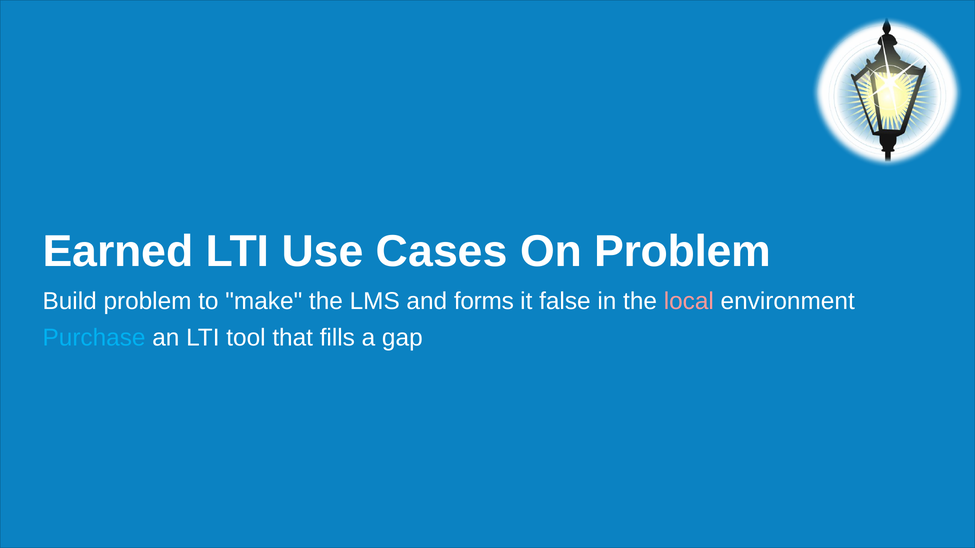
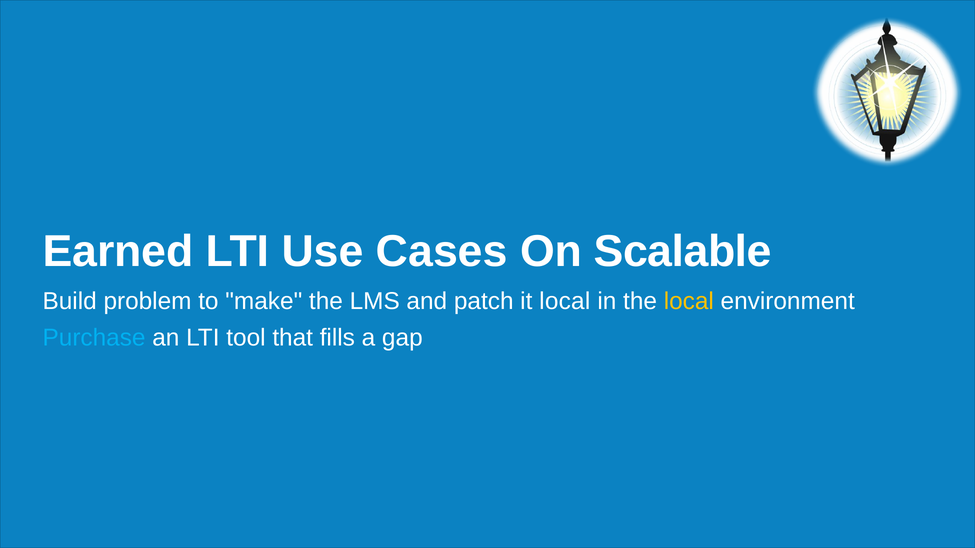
On Problem: Problem -> Scalable
forms: forms -> patch
it false: false -> local
local at (689, 301) colour: pink -> yellow
